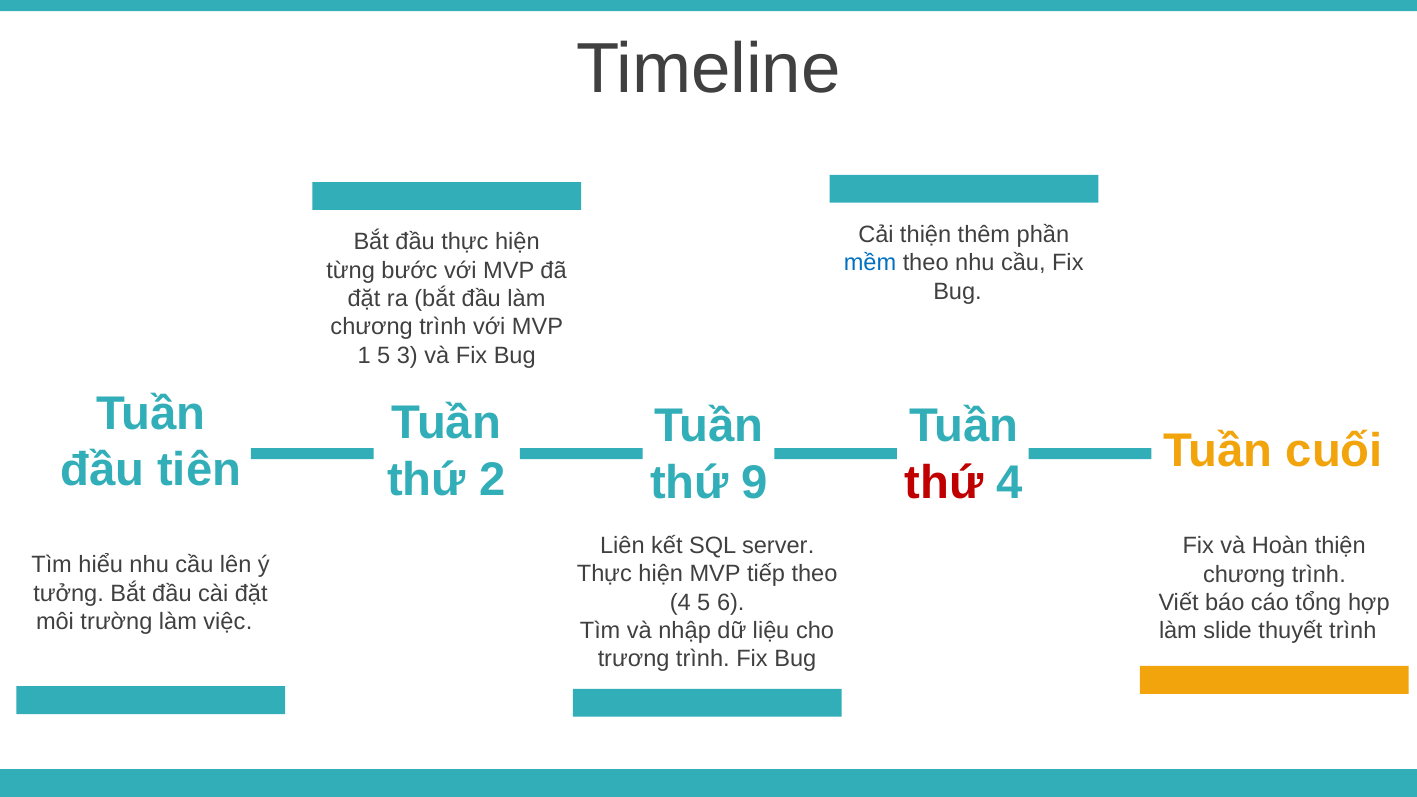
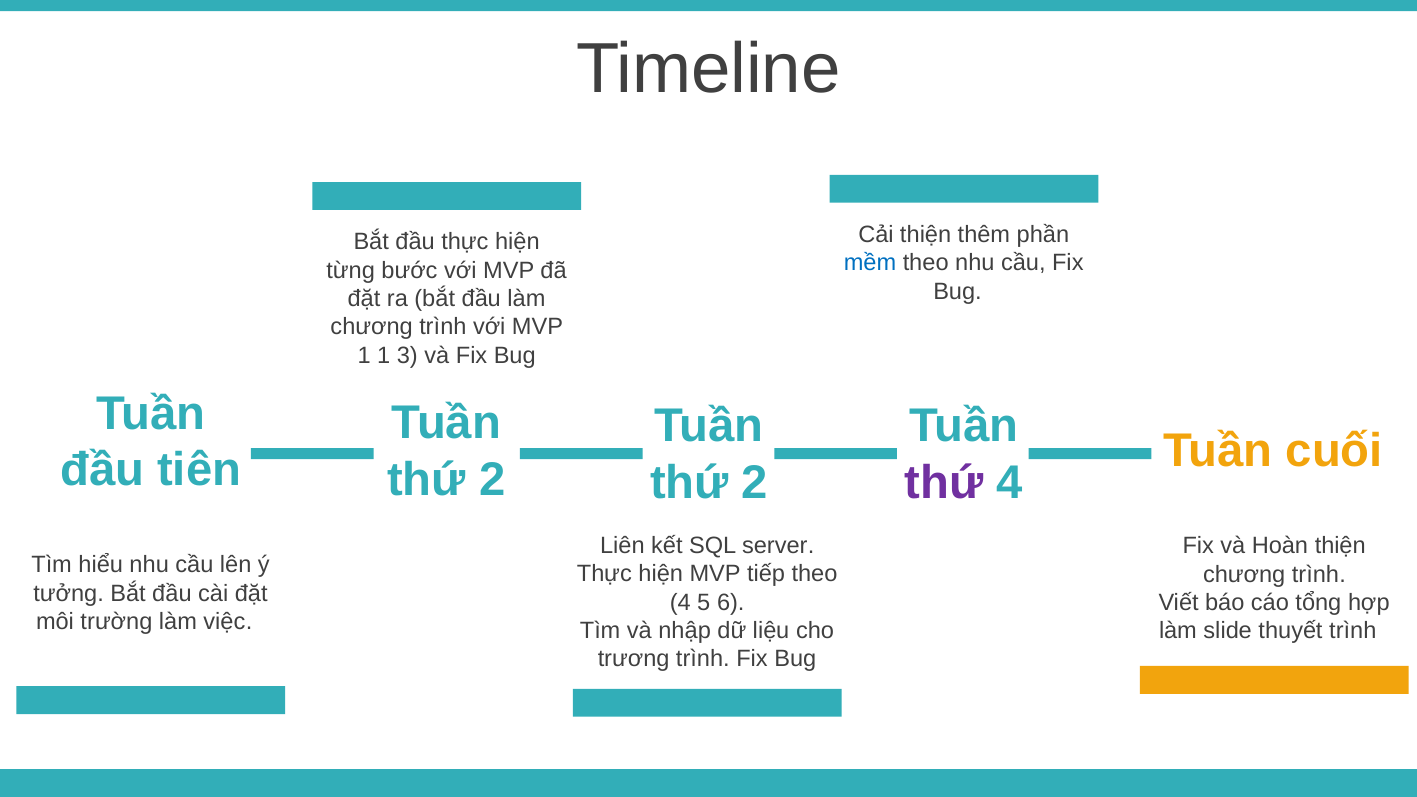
1 5: 5 -> 1
9 at (755, 483): 9 -> 2
thứ at (944, 483) colour: red -> purple
